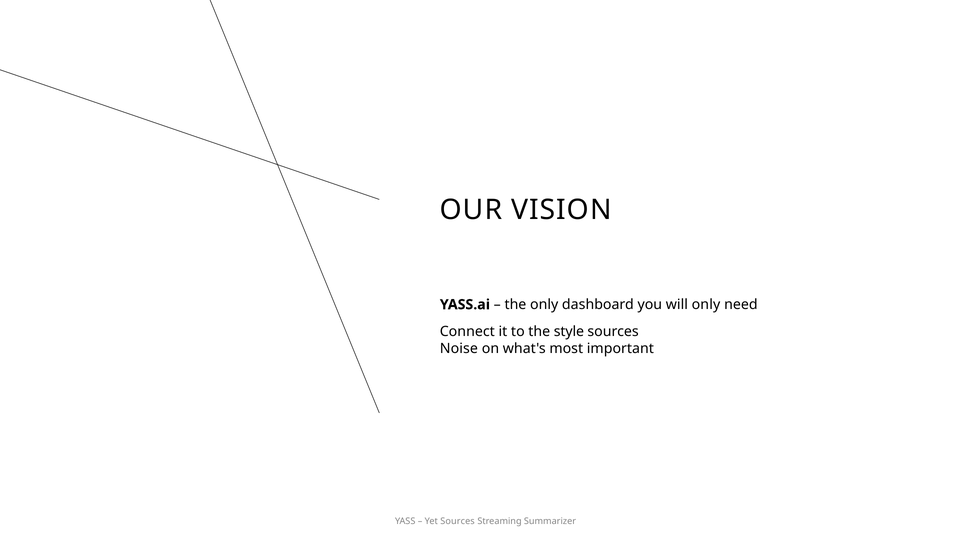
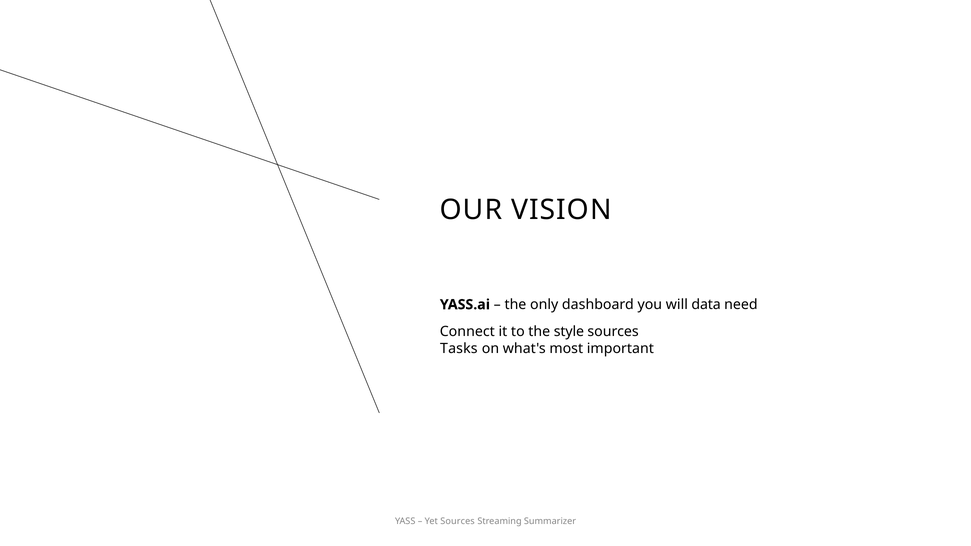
will only: only -> data
Noise: Noise -> Tasks
